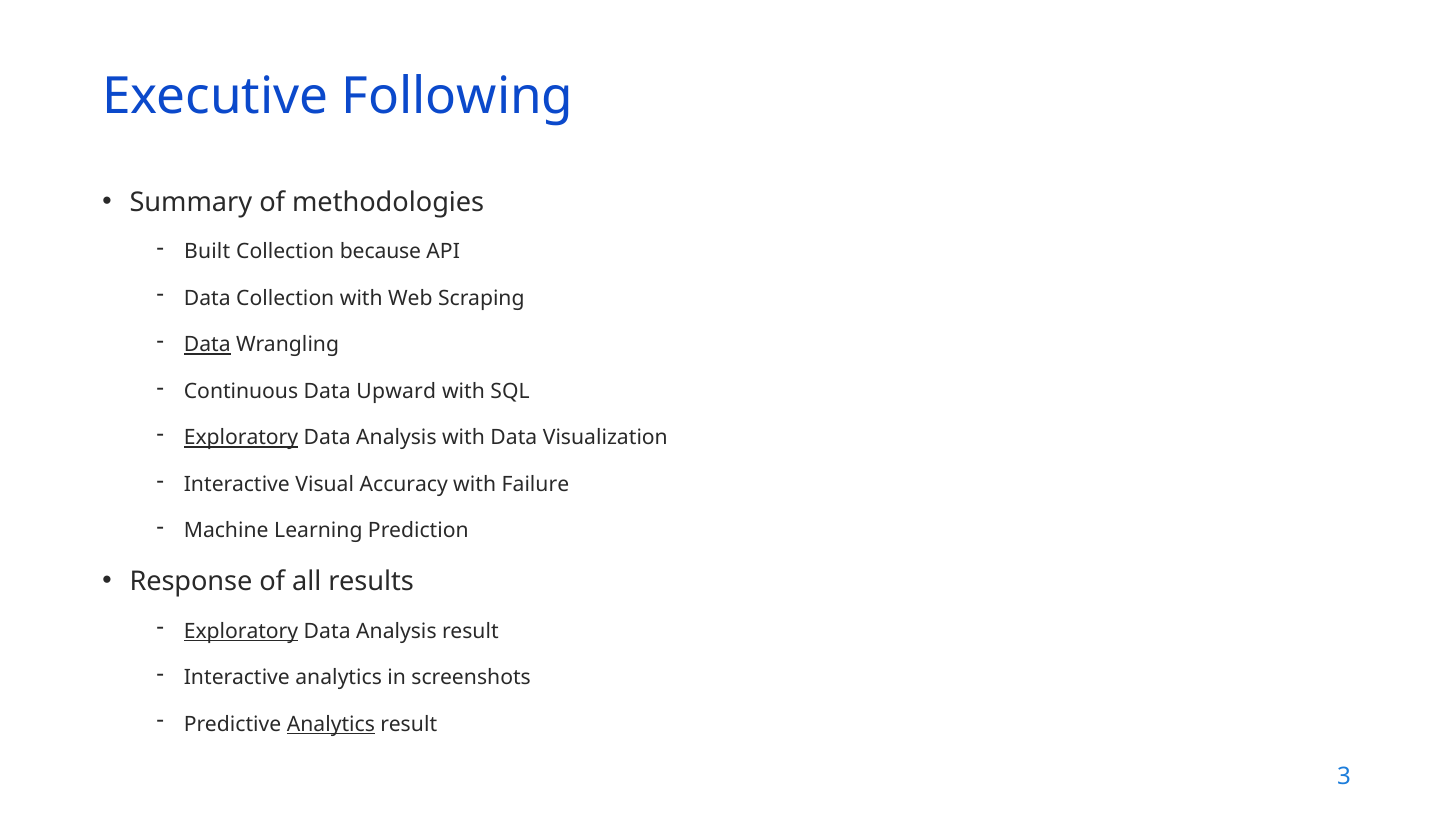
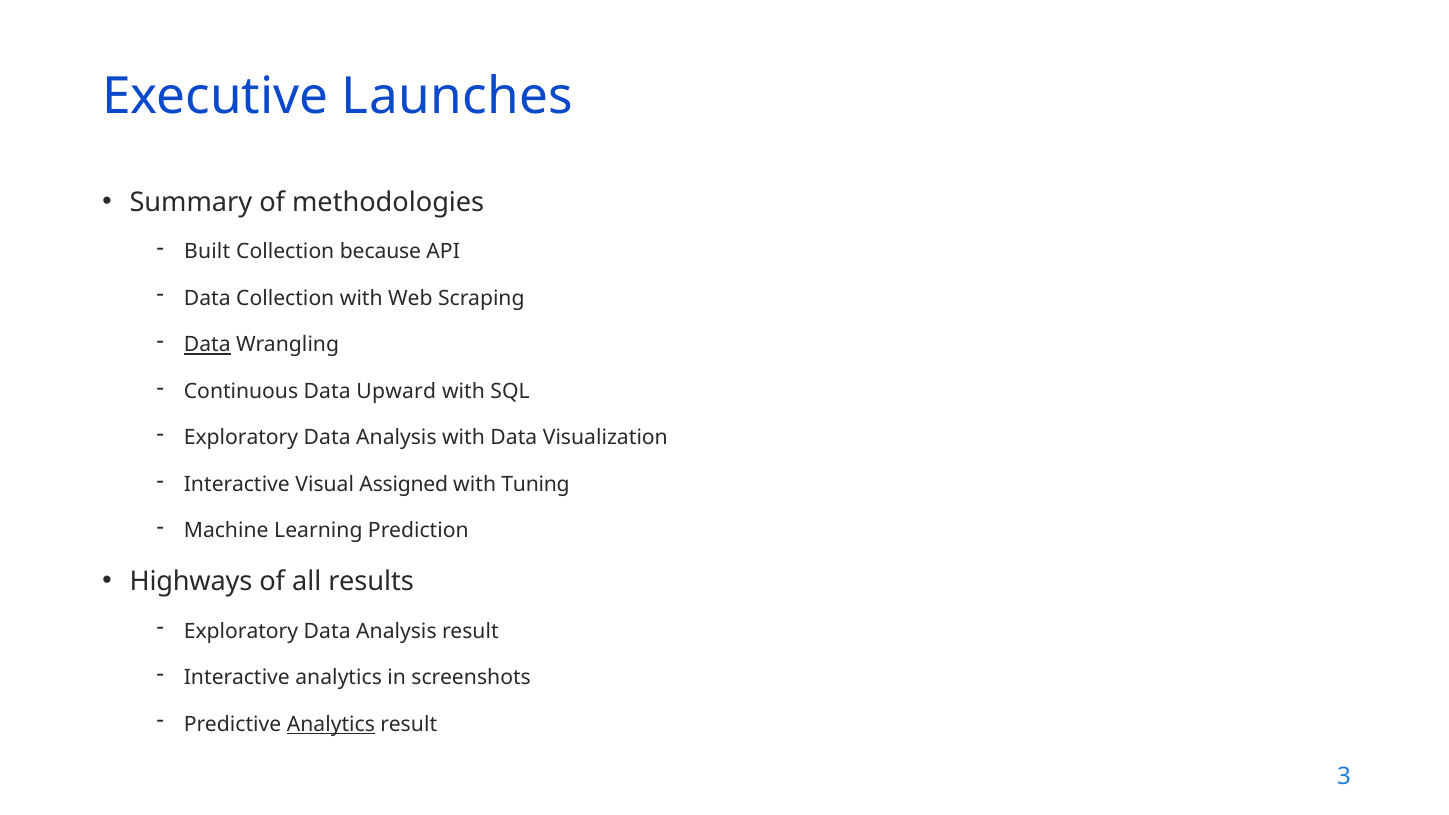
Following: Following -> Launches
Exploratory at (241, 438) underline: present -> none
Accuracy: Accuracy -> Assigned
Failure: Failure -> Tuning
Response: Response -> Highways
Exploratory at (241, 631) underline: present -> none
